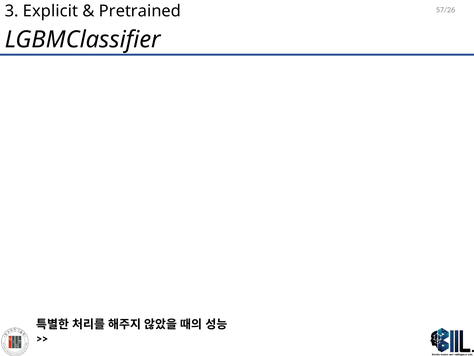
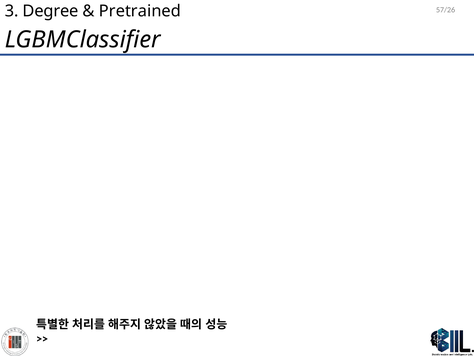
Explicit: Explicit -> Degree
